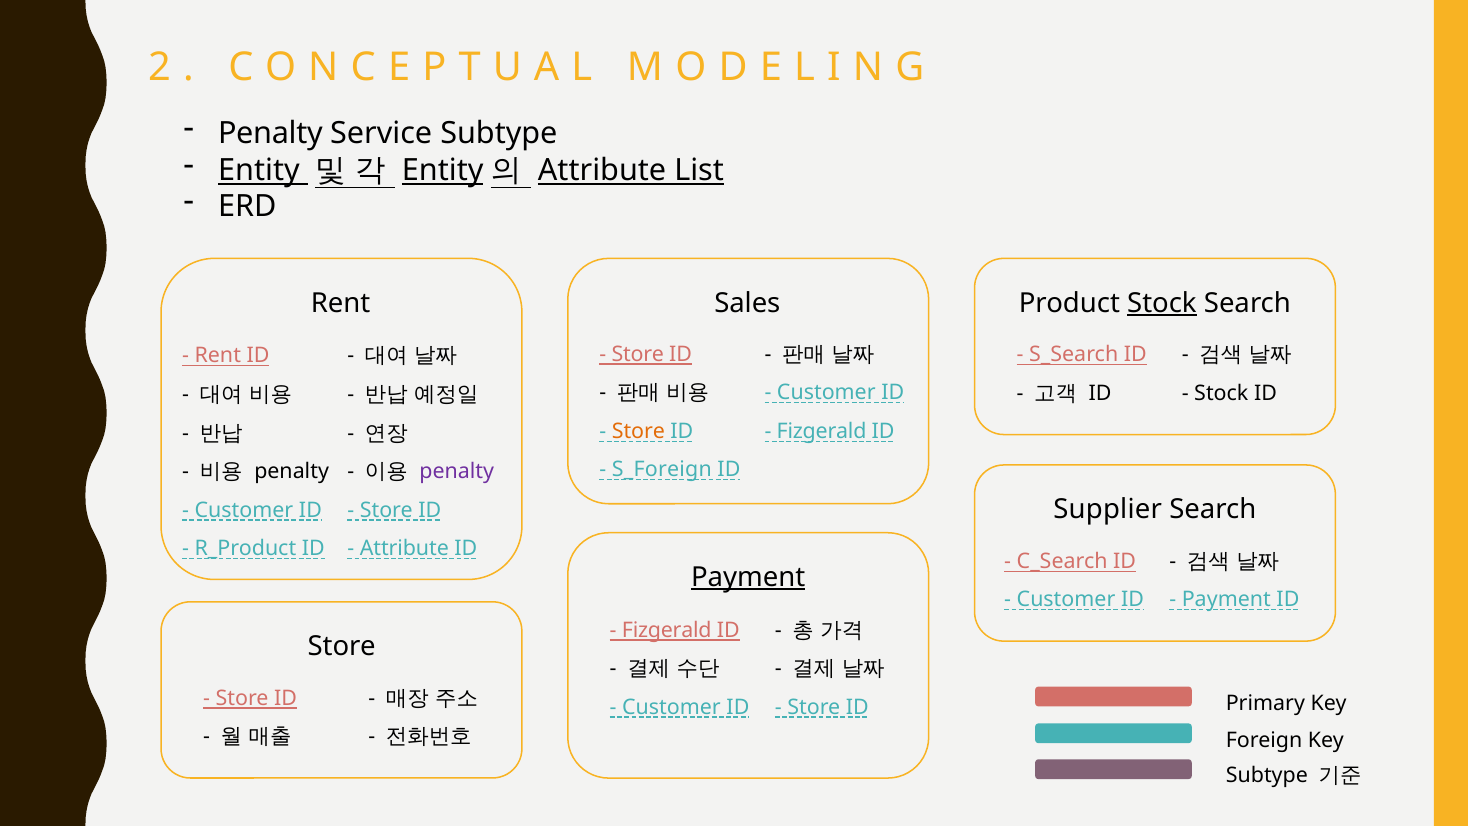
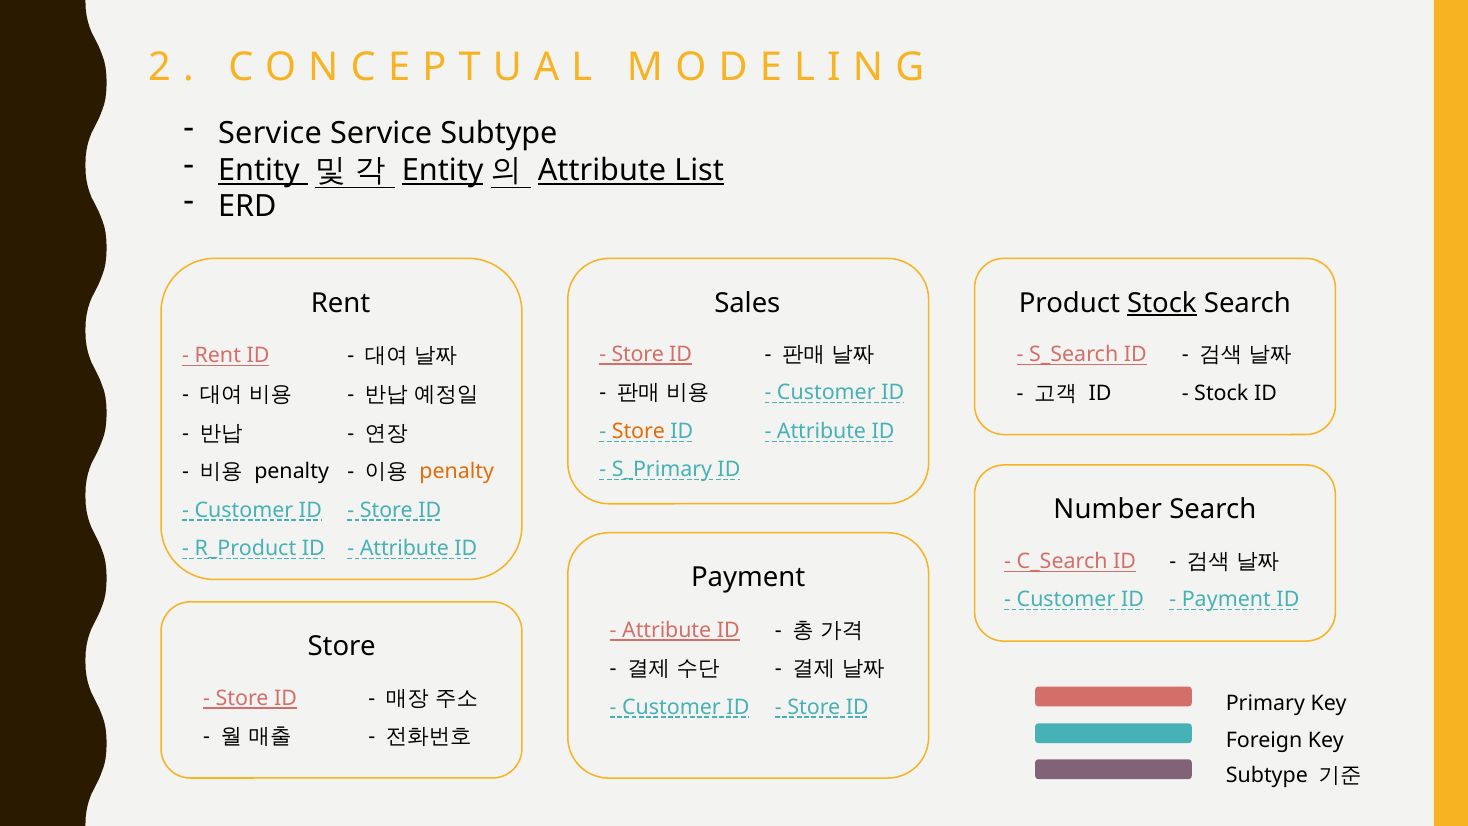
Penalty at (270, 133): Penalty -> Service
Fizgerald at (822, 431): Fizgerald -> Attribute
S_Foreign: S_Foreign -> S_Primary
penalty at (457, 471) colour: purple -> orange
Supplier: Supplier -> Number
Payment at (748, 577) underline: present -> none
Fizgerald at (667, 630): Fizgerald -> Attribute
